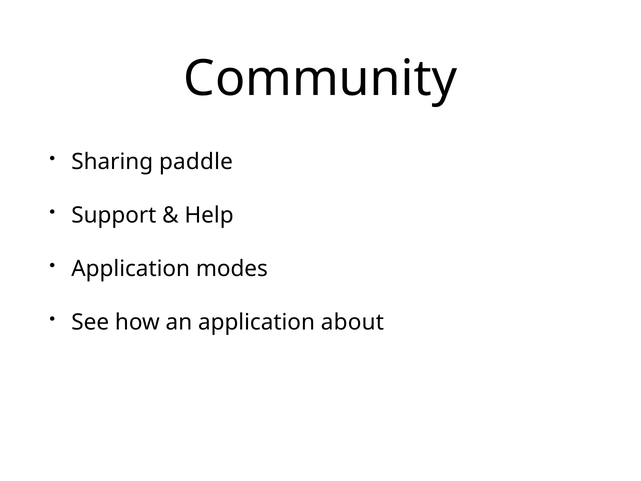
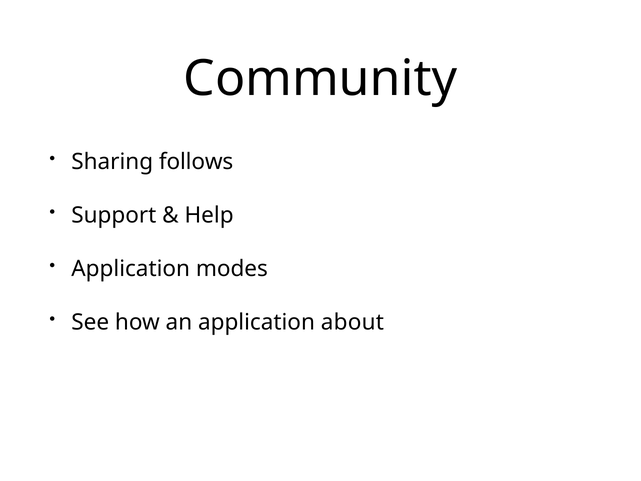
paddle: paddle -> follows
